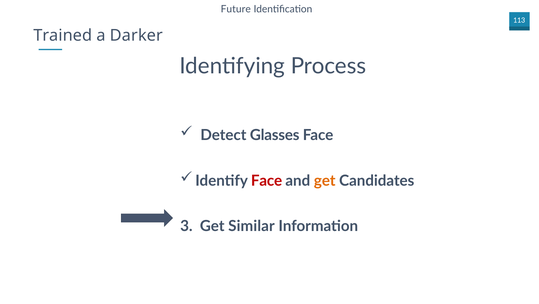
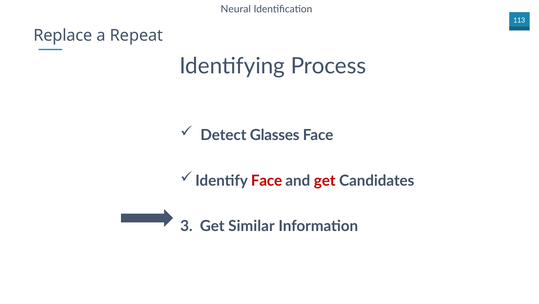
Future: Future -> Neural
Trained: Trained -> Replace
Darker: Darker -> Repeat
get at (325, 180) colour: orange -> red
